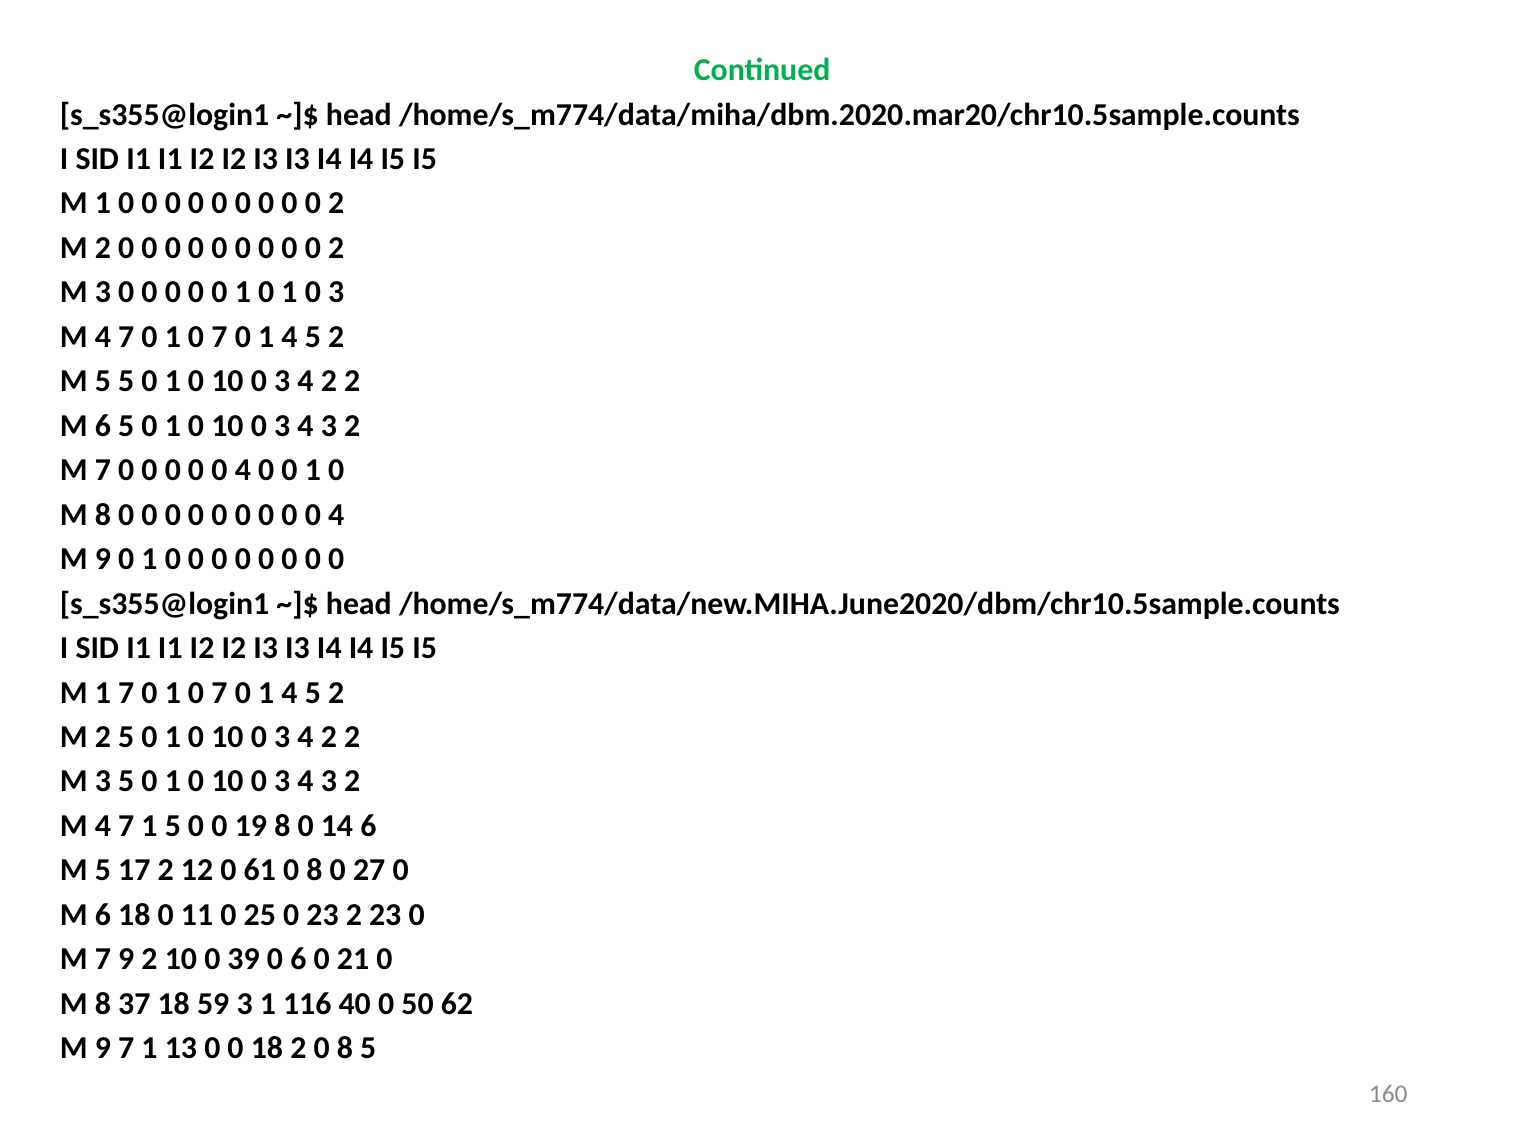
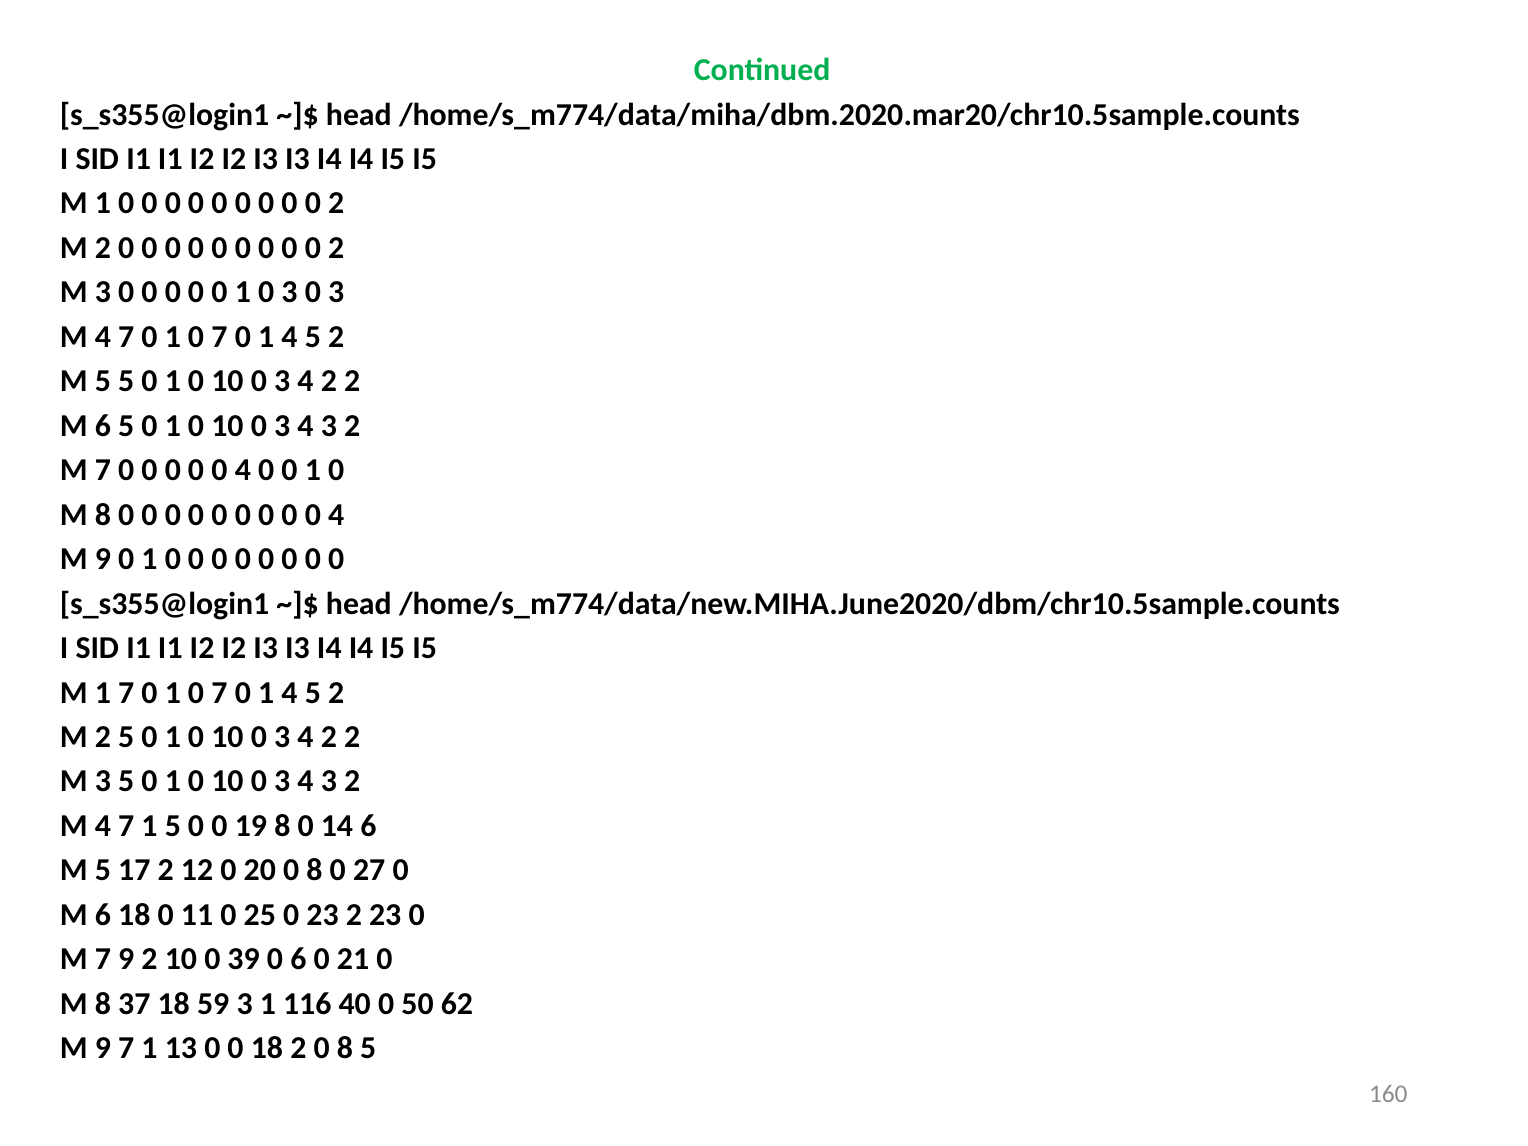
1 0 1: 1 -> 3
61: 61 -> 20
